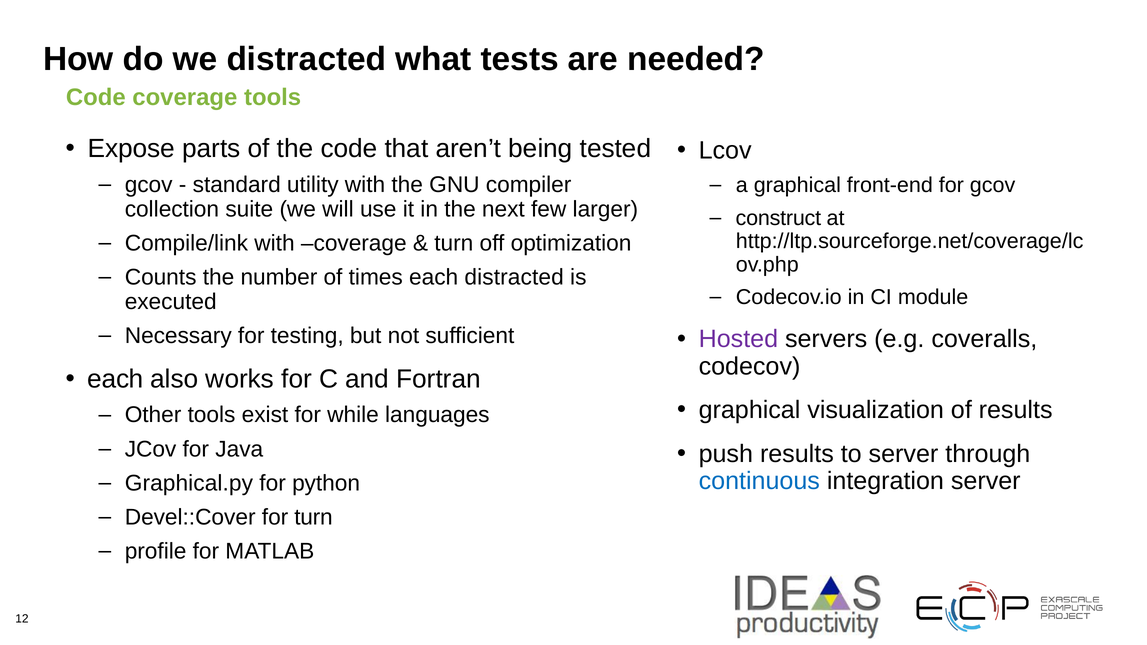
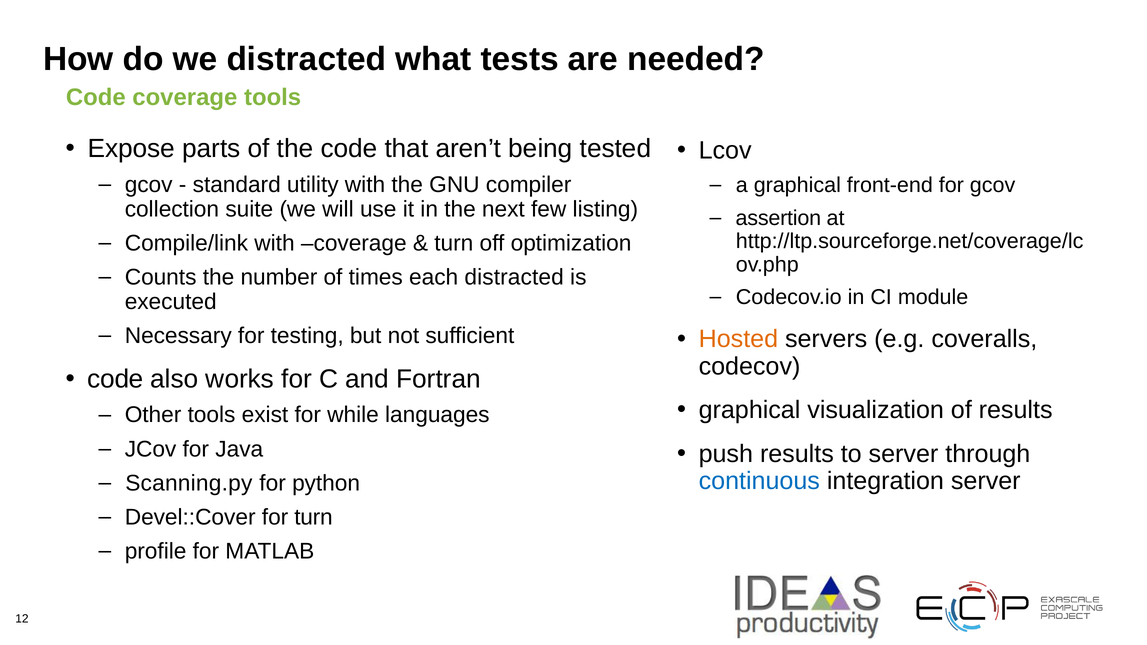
larger: larger -> listing
construct: construct -> assertion
Hosted colour: purple -> orange
each at (115, 379): each -> code
Graphical.py: Graphical.py -> Scanning.py
